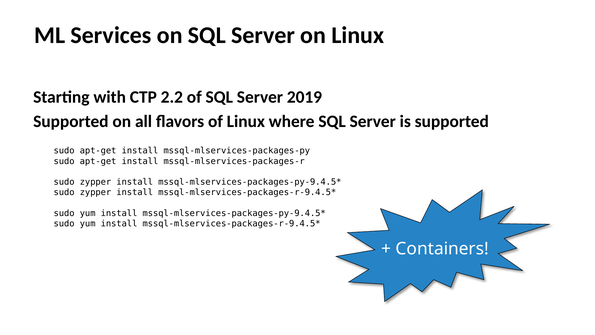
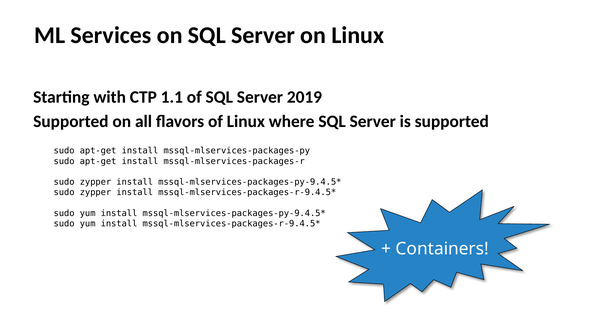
2.2: 2.2 -> 1.1
